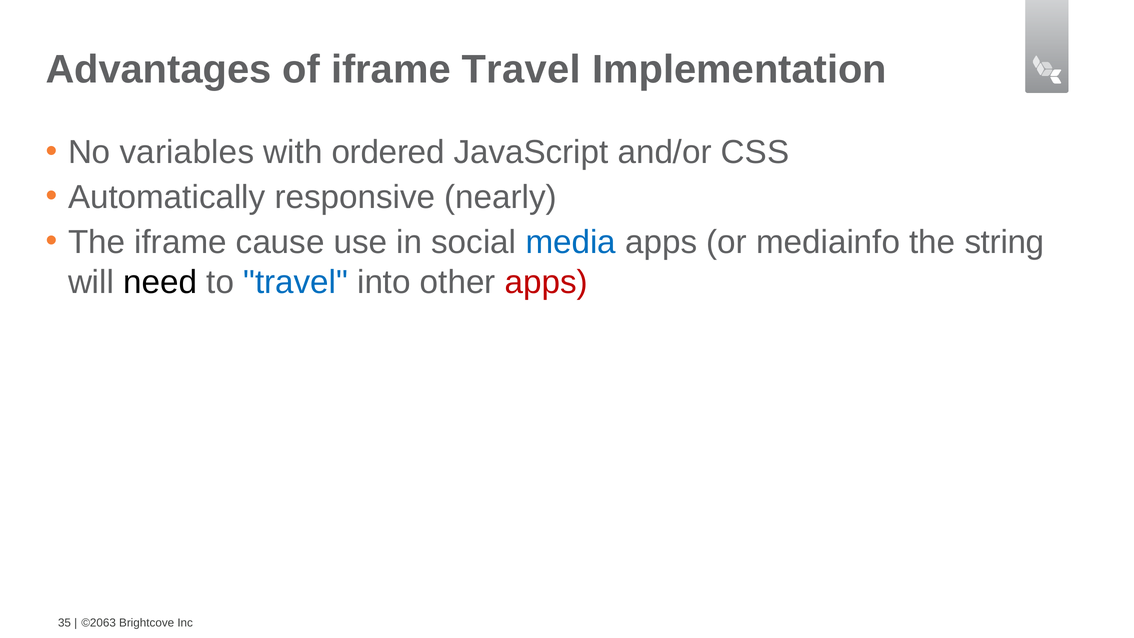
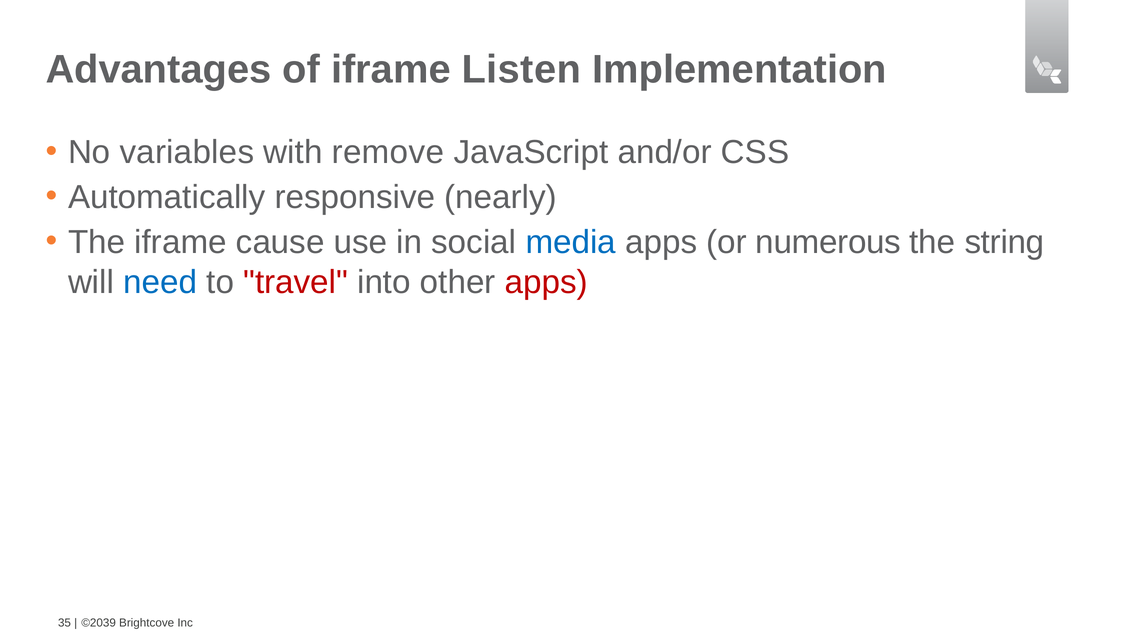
iframe Travel: Travel -> Listen
ordered: ordered -> remove
mediainfo: mediainfo -> numerous
need colour: black -> blue
travel at (296, 282) colour: blue -> red
©2063: ©2063 -> ©2039
